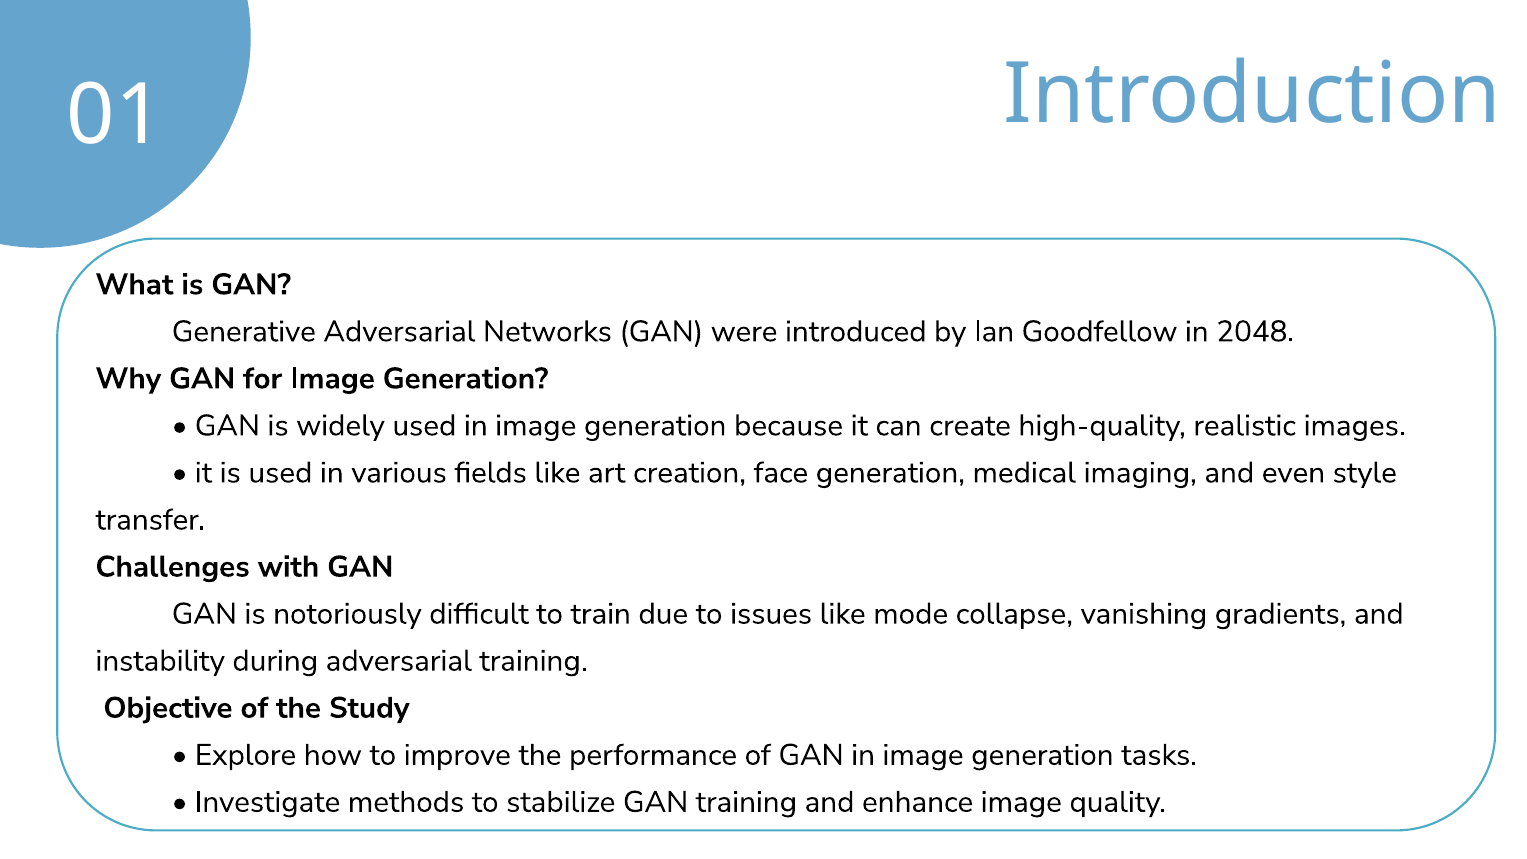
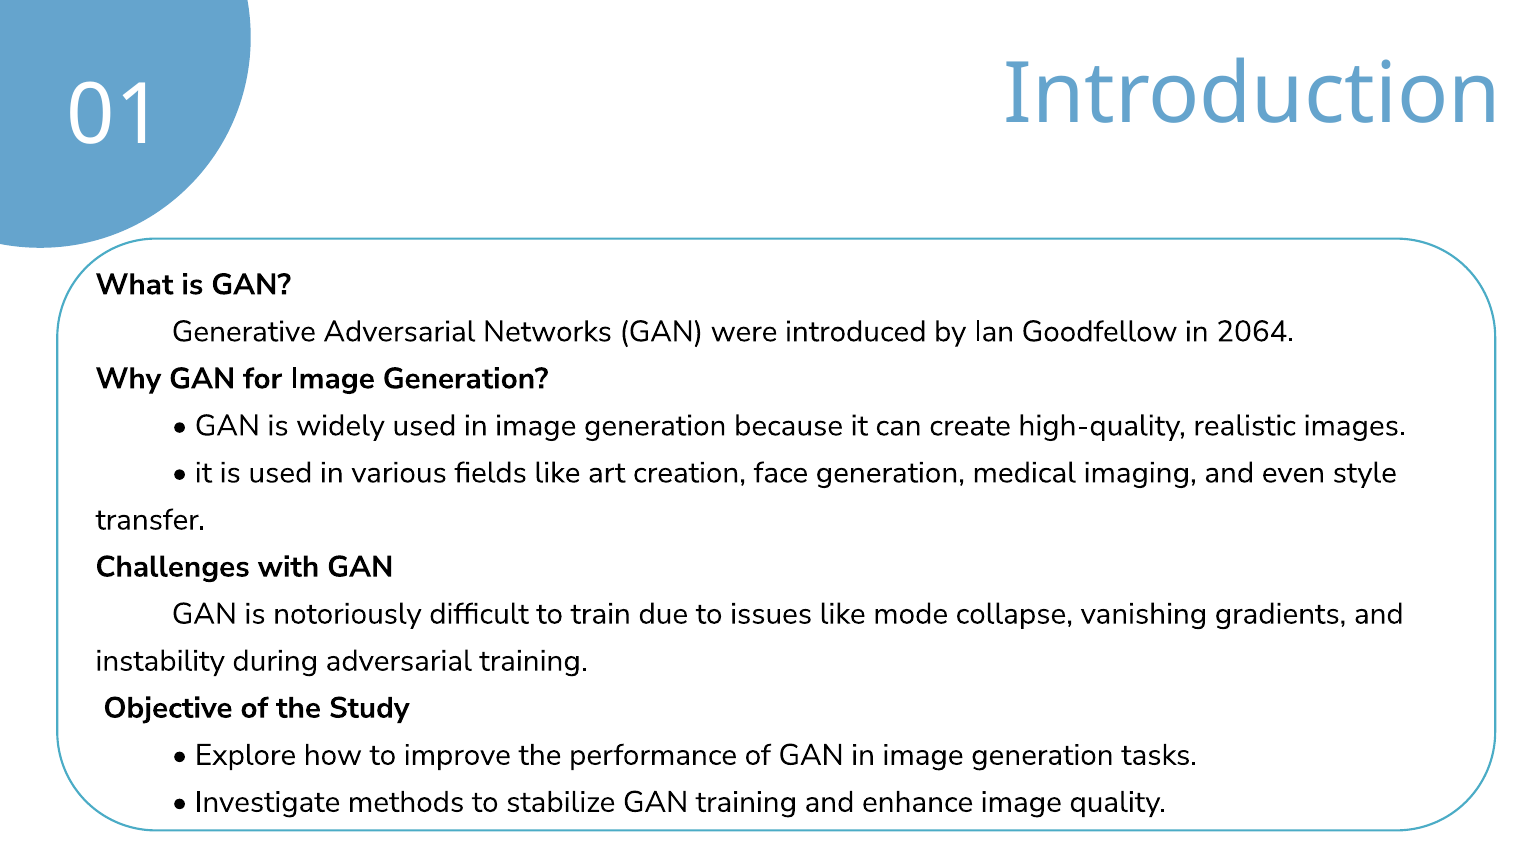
2048: 2048 -> 2064
